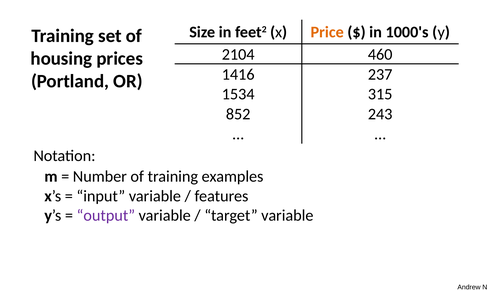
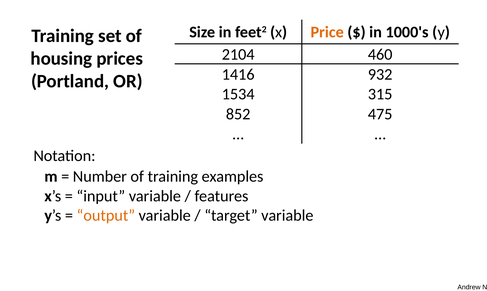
237: 237 -> 932
243: 243 -> 475
output colour: purple -> orange
